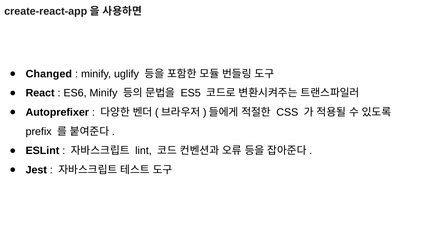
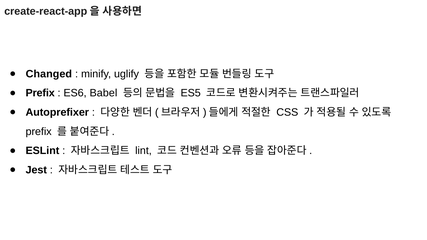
React at (40, 93): React -> Prefix
ES6 Minify: Minify -> Babel
